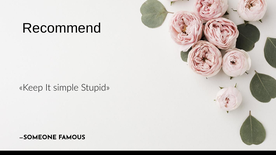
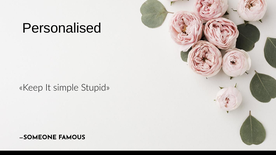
Recommend: Recommend -> Personalised
